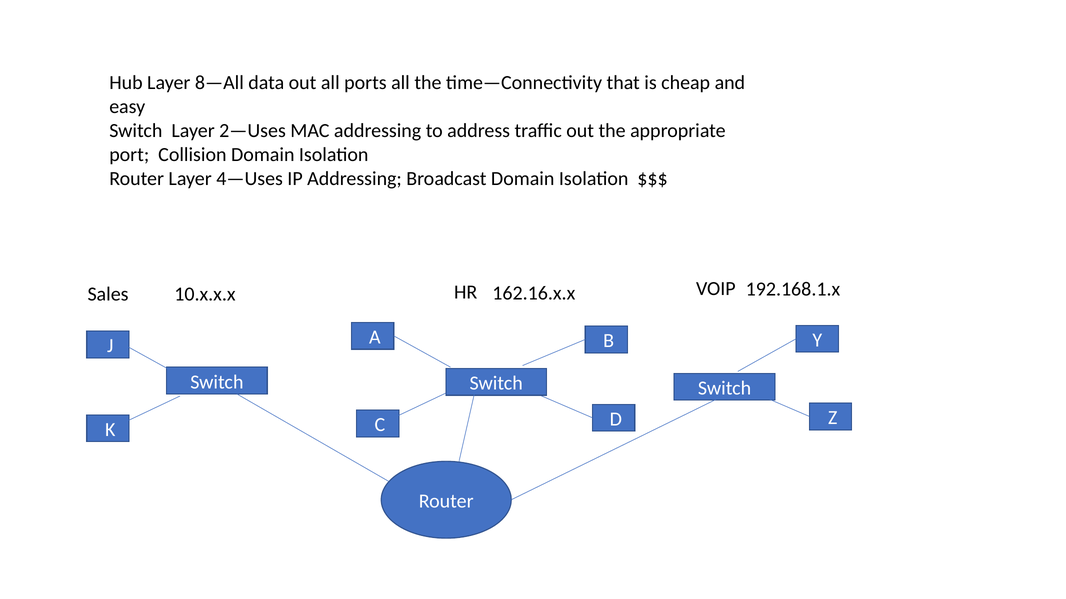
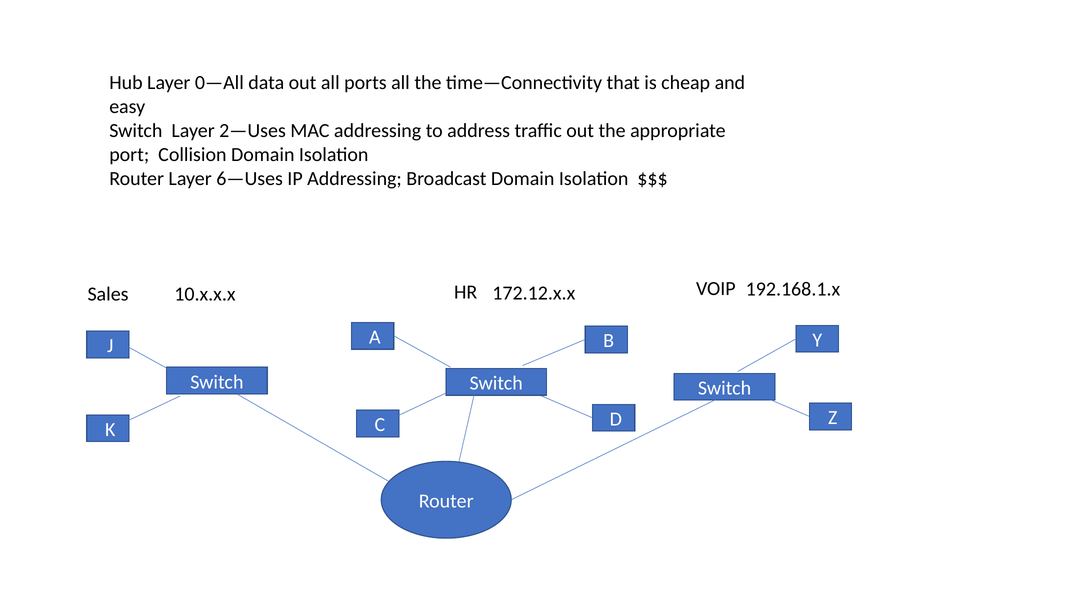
8—All: 8—All -> 0—All
4—Uses: 4—Uses -> 6—Uses
162.16.x.x: 162.16.x.x -> 172.12.x.x
